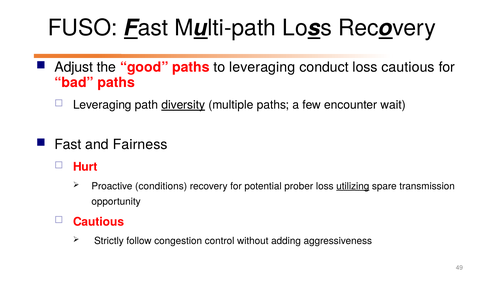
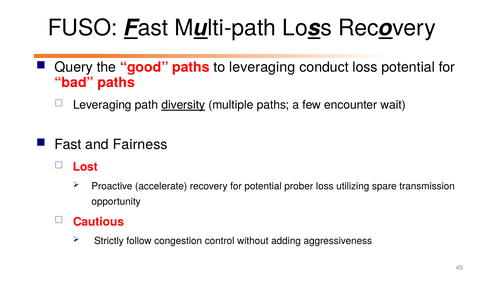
Adjust: Adjust -> Query
loss cautious: cautious -> potential
Hurt: Hurt -> Lost
conditions: conditions -> accelerate
utilizing underline: present -> none
